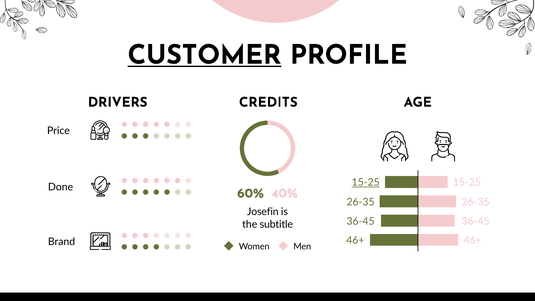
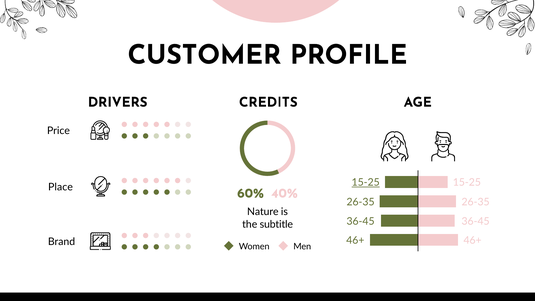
CUSTOMER underline: present -> none
Done: Done -> Place
Josefin: Josefin -> Nature
